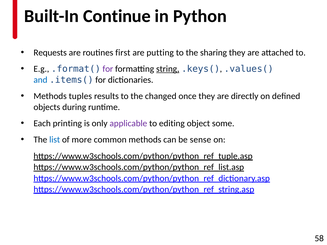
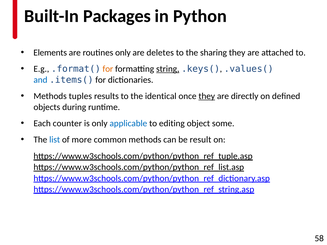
Continue: Continue -> Packages
Requests: Requests -> Elements
routines first: first -> only
putting: putting -> deletes
for at (108, 69) colour: purple -> orange
changed: changed -> identical
they at (207, 96) underline: none -> present
printing: printing -> counter
applicable colour: purple -> blue
sense: sense -> result
